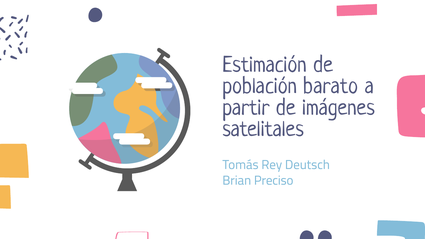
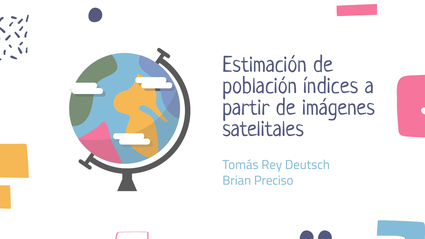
barato: barato -> índices
